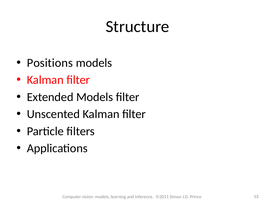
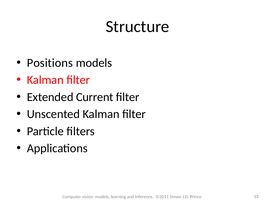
Extended Models: Models -> Current
